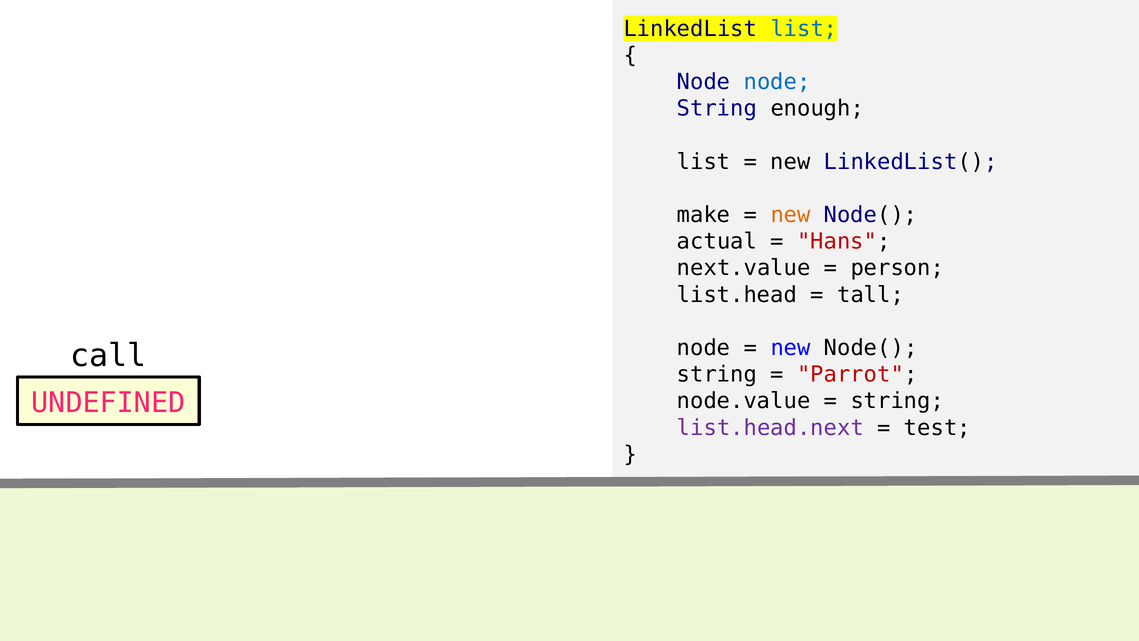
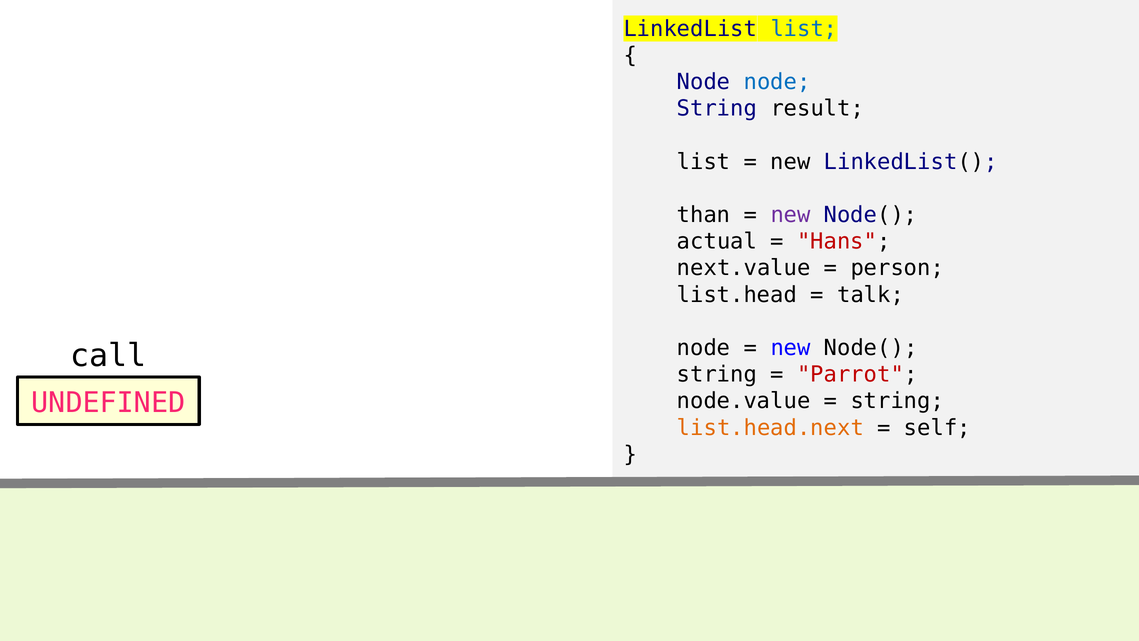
enough: enough -> result
make: make -> than
new at (791, 215) colour: orange -> purple
tall: tall -> talk
list.head.next colour: purple -> orange
test: test -> self
